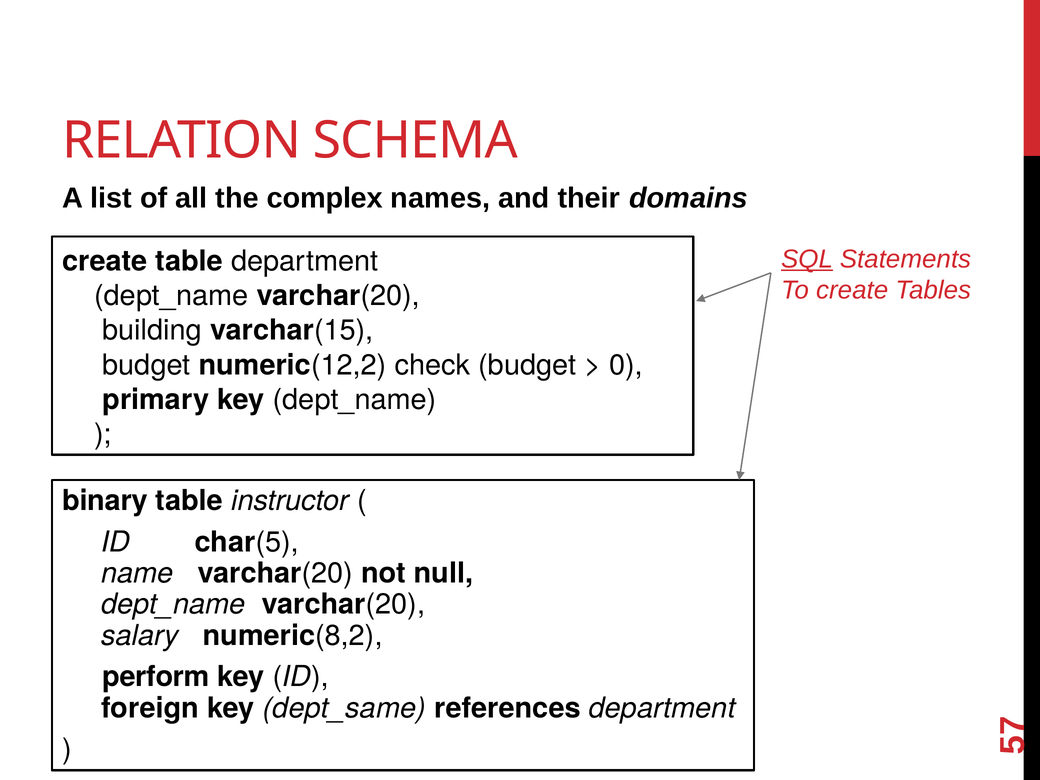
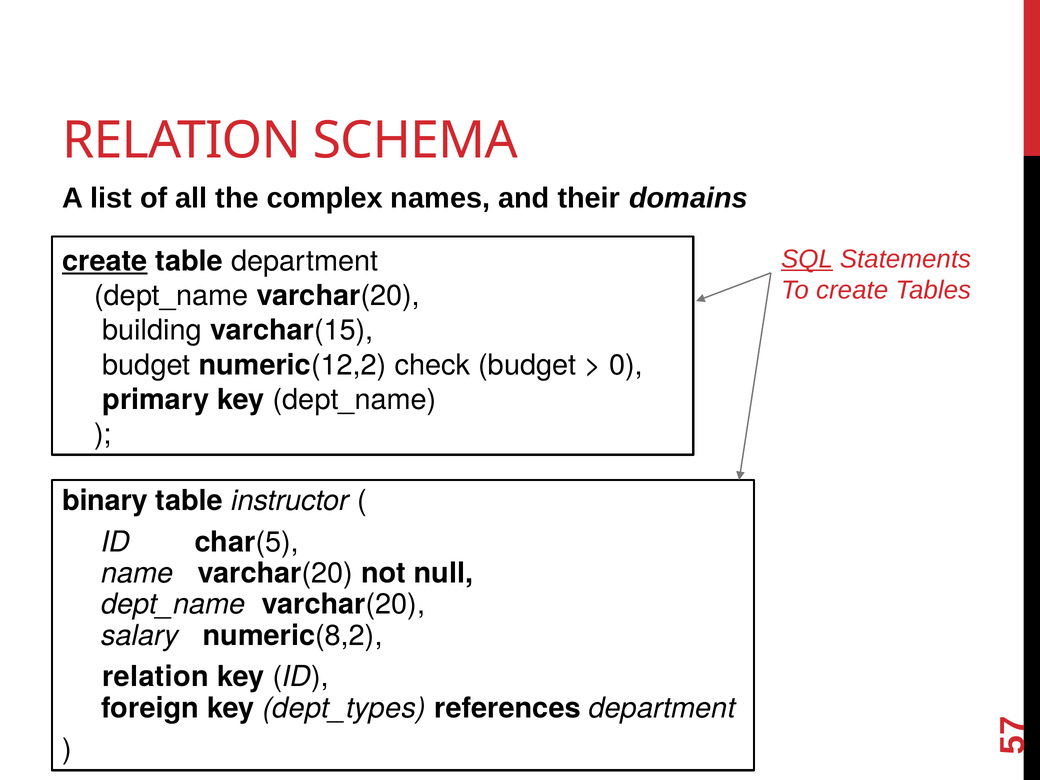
create at (105, 261) underline: none -> present
perform at (156, 677): perform -> relation
dept_same: dept_same -> dept_types
